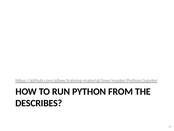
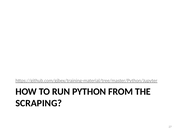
DESCRIBES: DESCRIBES -> SCRAPING
